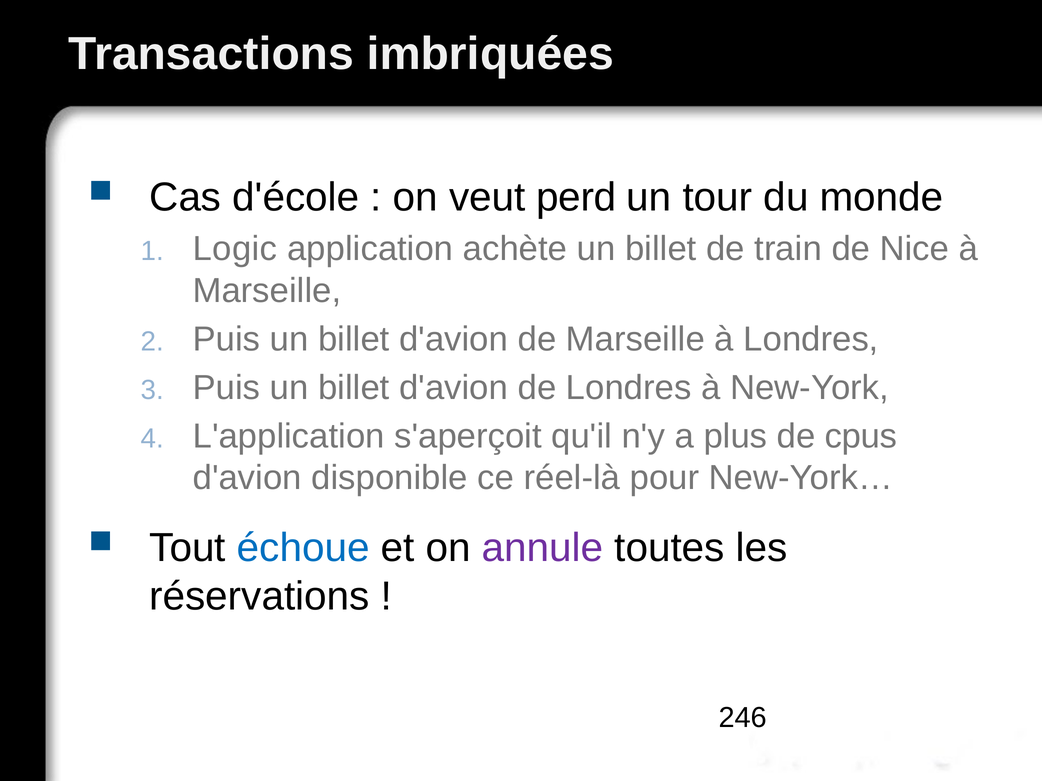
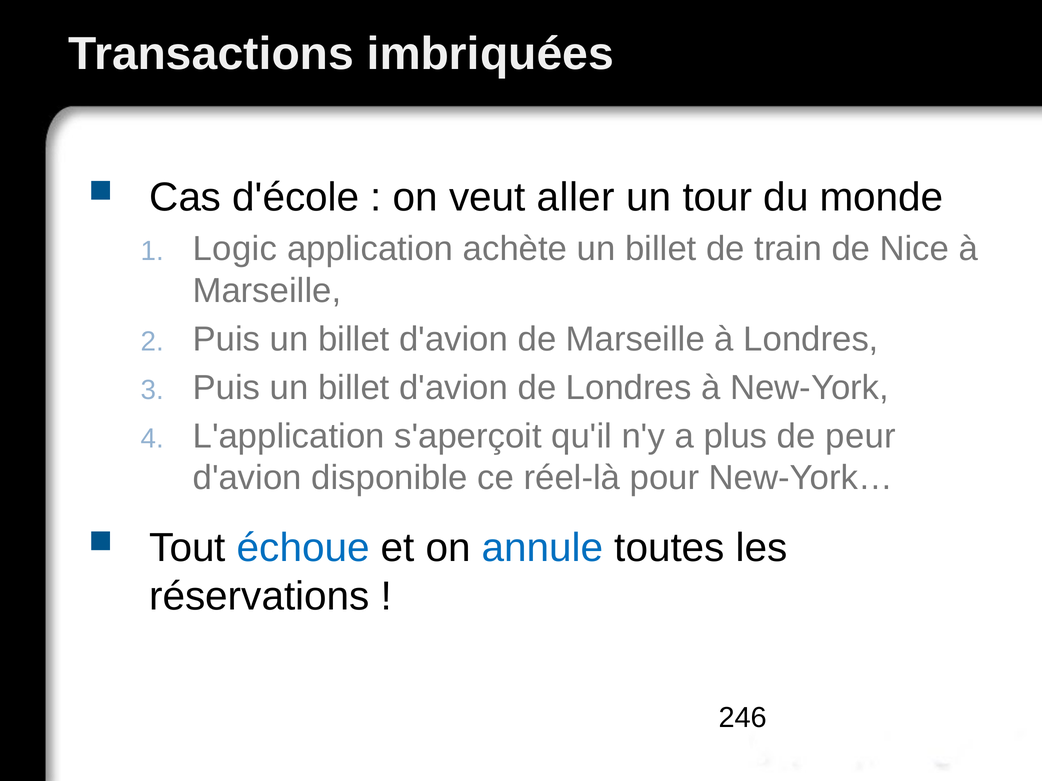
perd: perd -> aller
cpus: cpus -> peur
annule colour: purple -> blue
